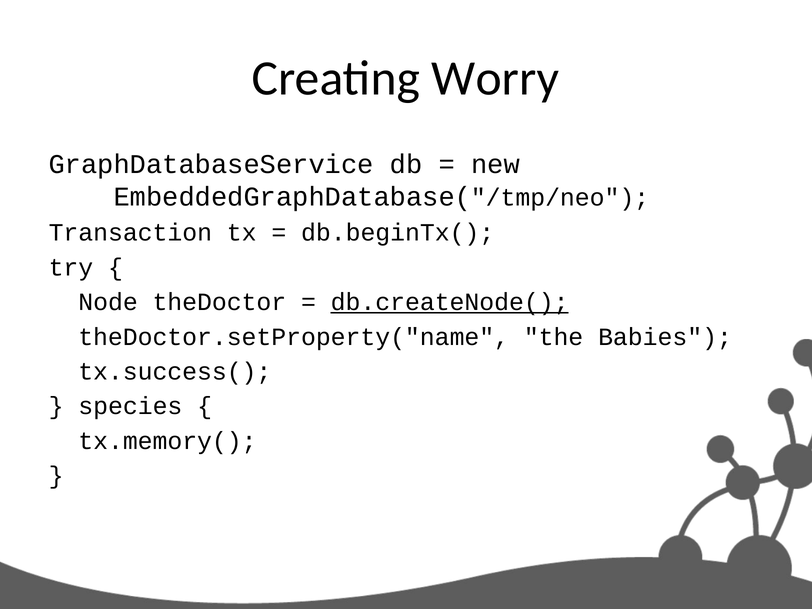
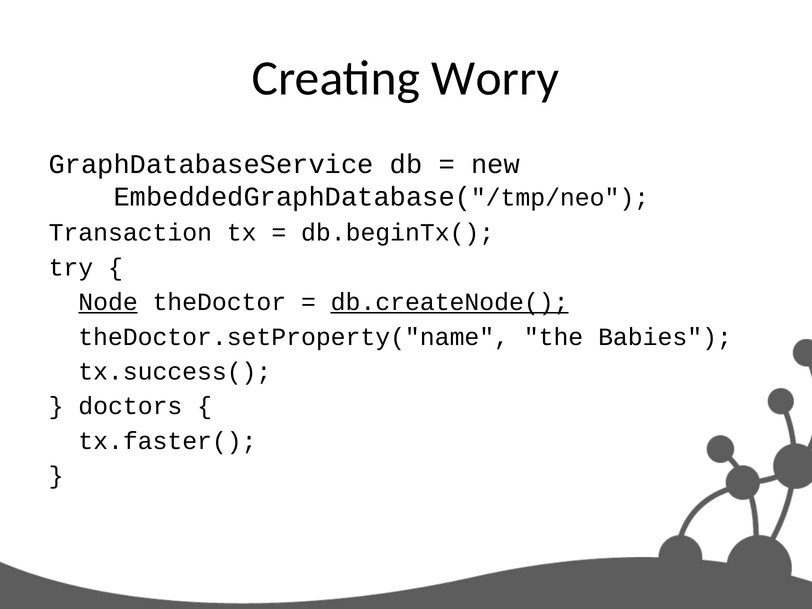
Node underline: none -> present
species: species -> doctors
tx.memory(: tx.memory( -> tx.faster(
